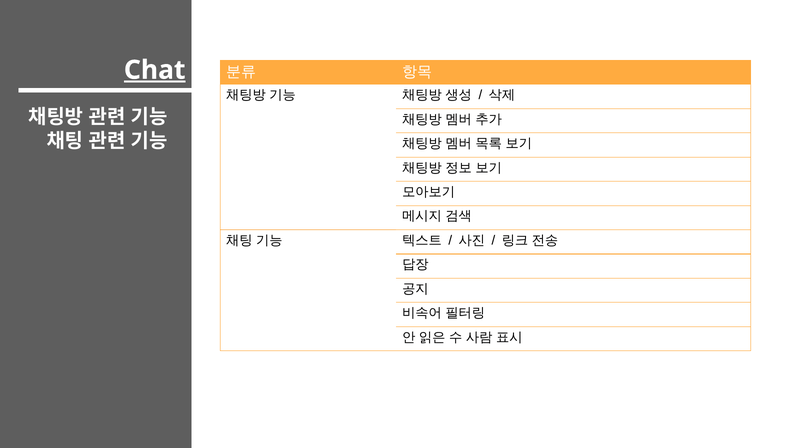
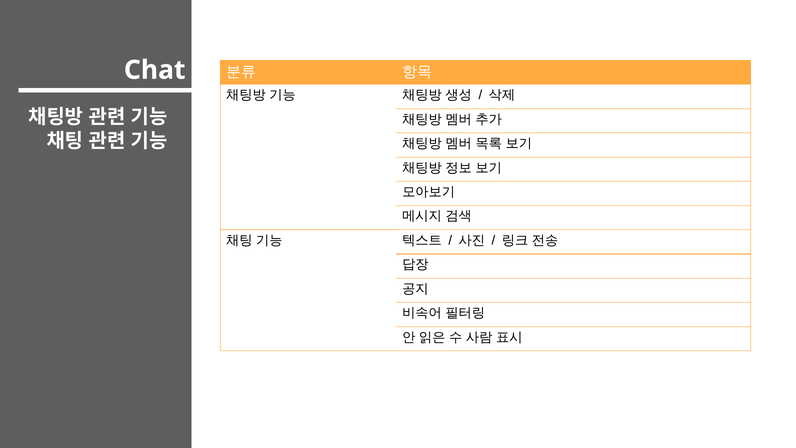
Chat underline: present -> none
